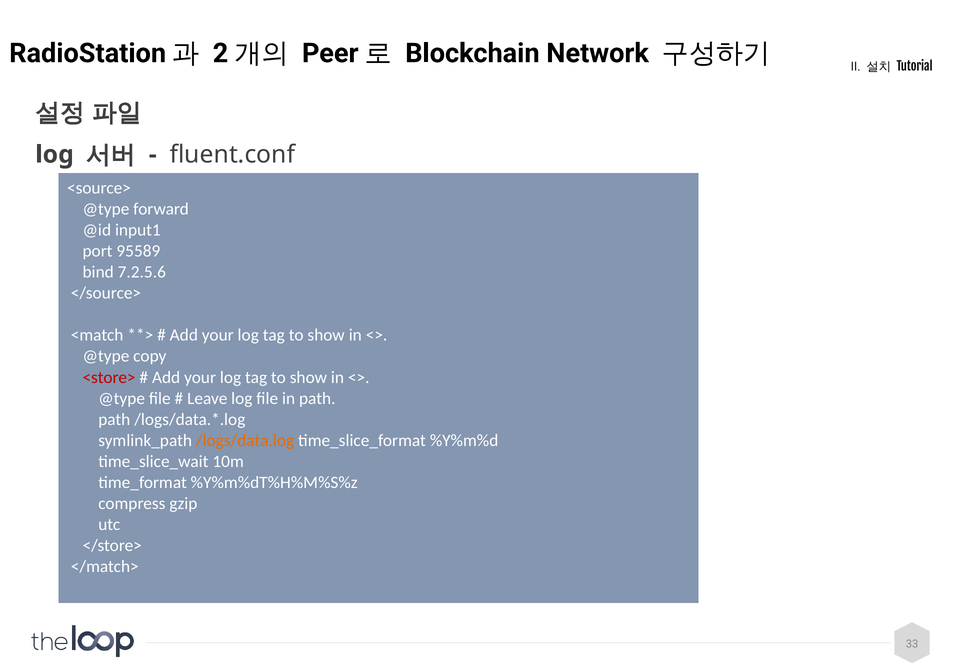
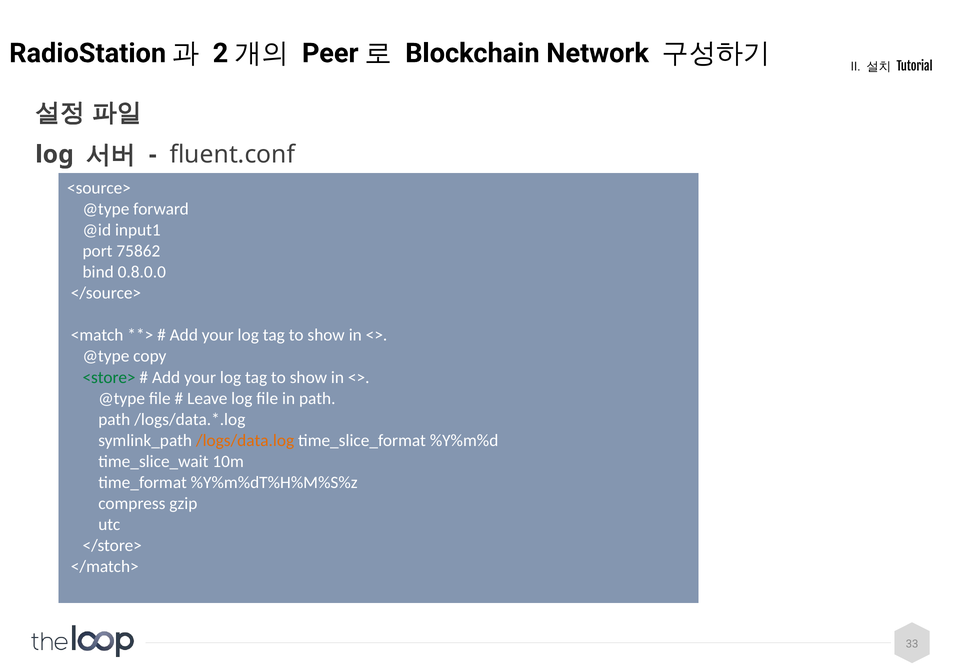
95589: 95589 -> 75862
7.2.5.6: 7.2.5.6 -> 0.8.0.0
<store> colour: red -> green
